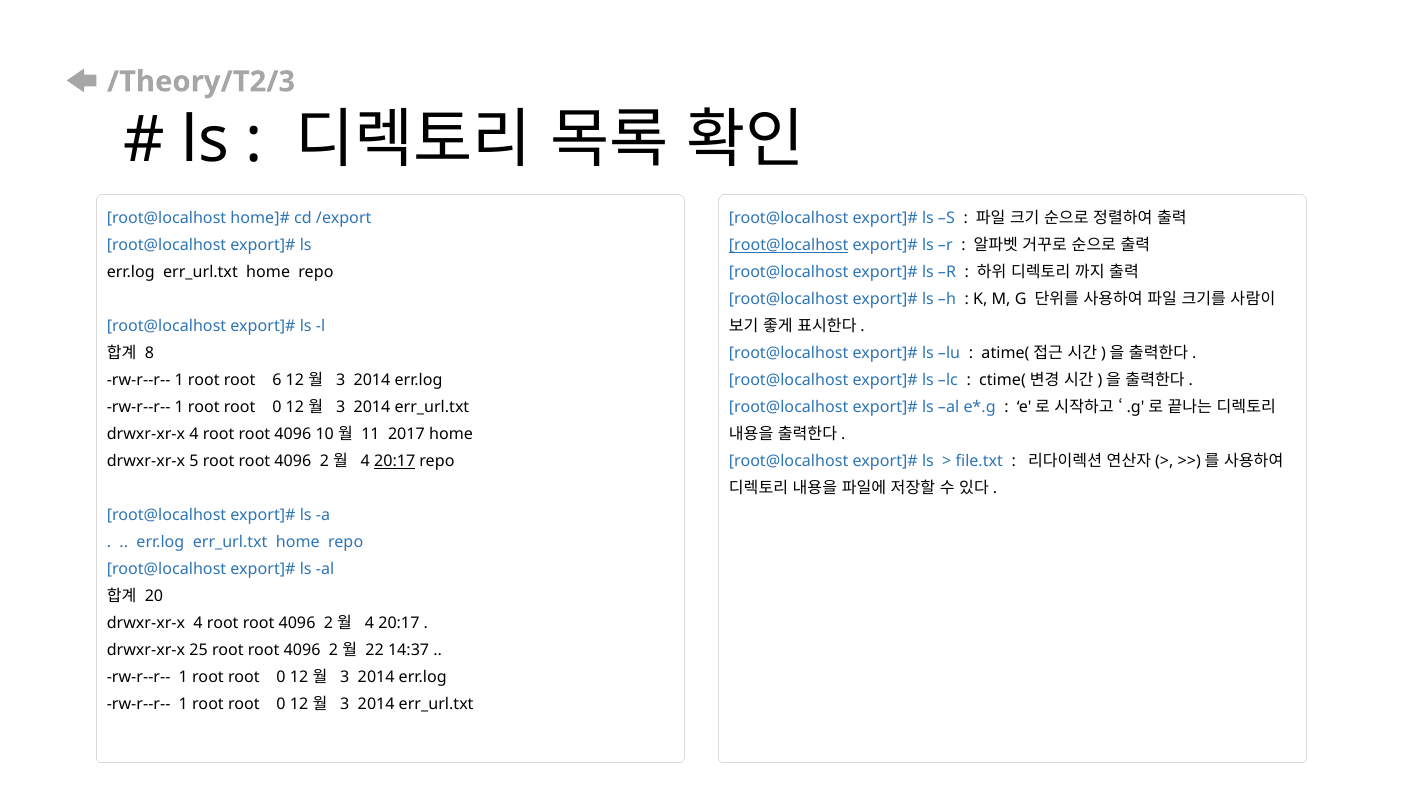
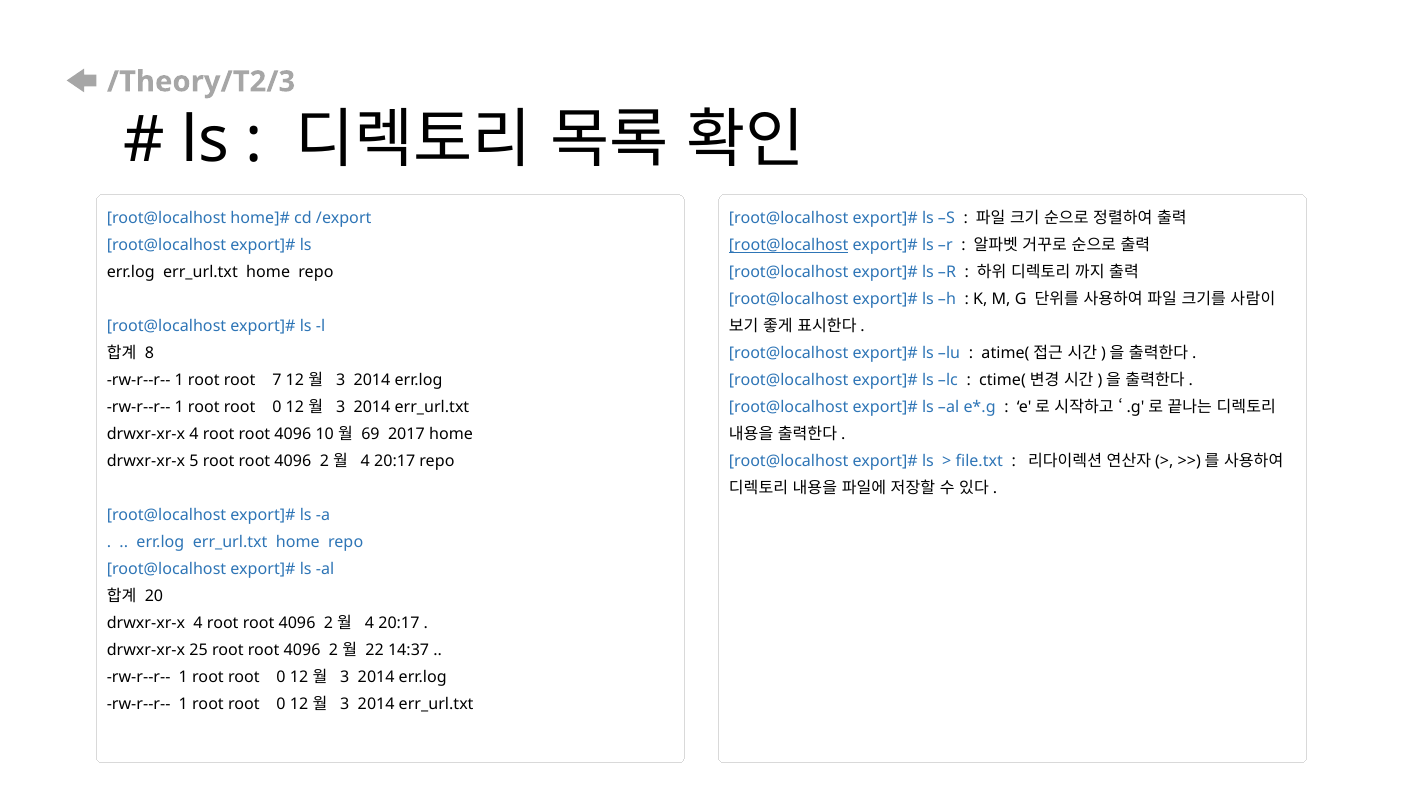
6: 6 -> 7
11: 11 -> 69
20:17 at (395, 461) underline: present -> none
